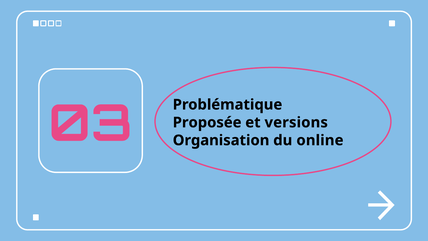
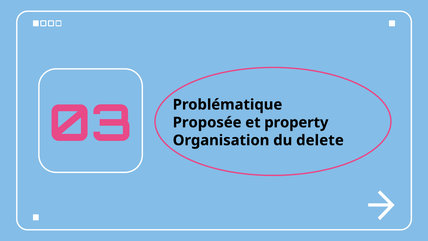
versions: versions -> property
online: online -> delete
